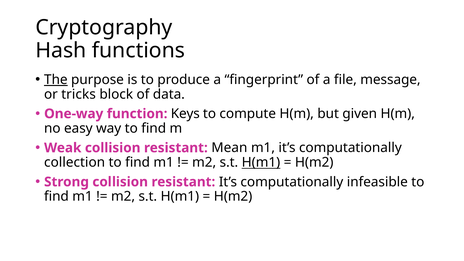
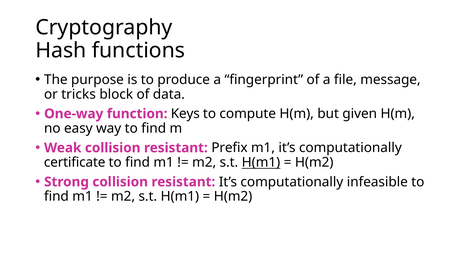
The underline: present -> none
Mean: Mean -> Prefix
collection: collection -> certificate
